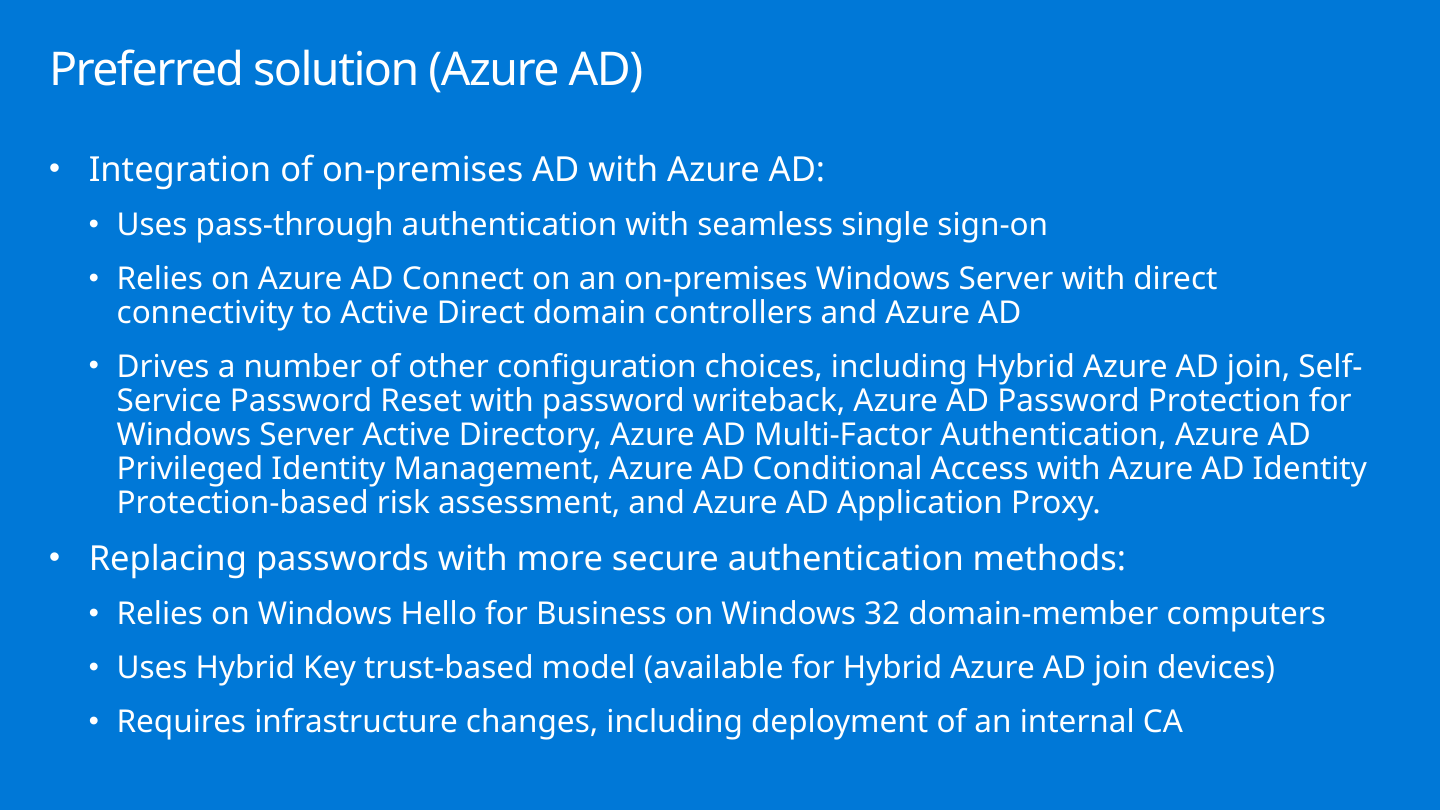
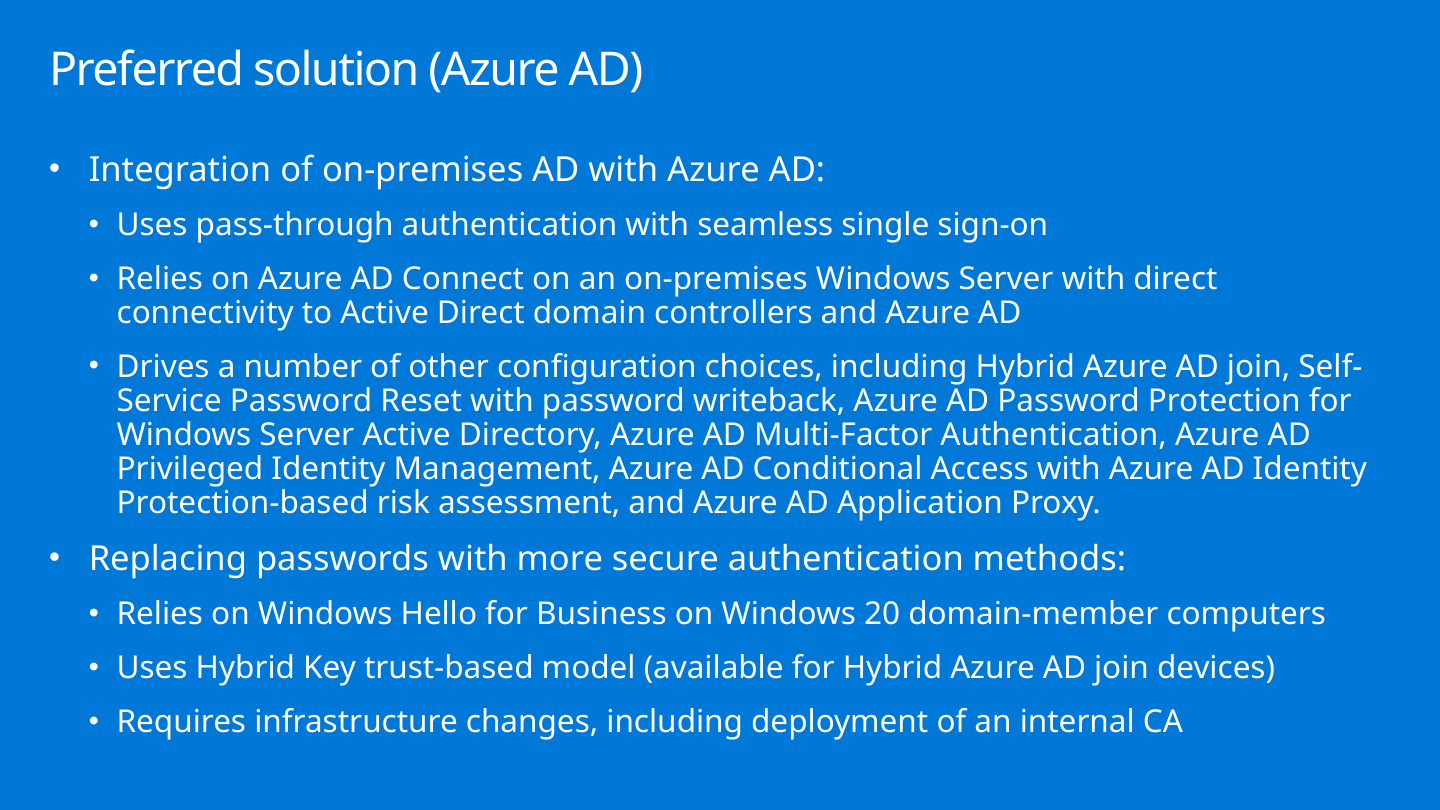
32: 32 -> 20
